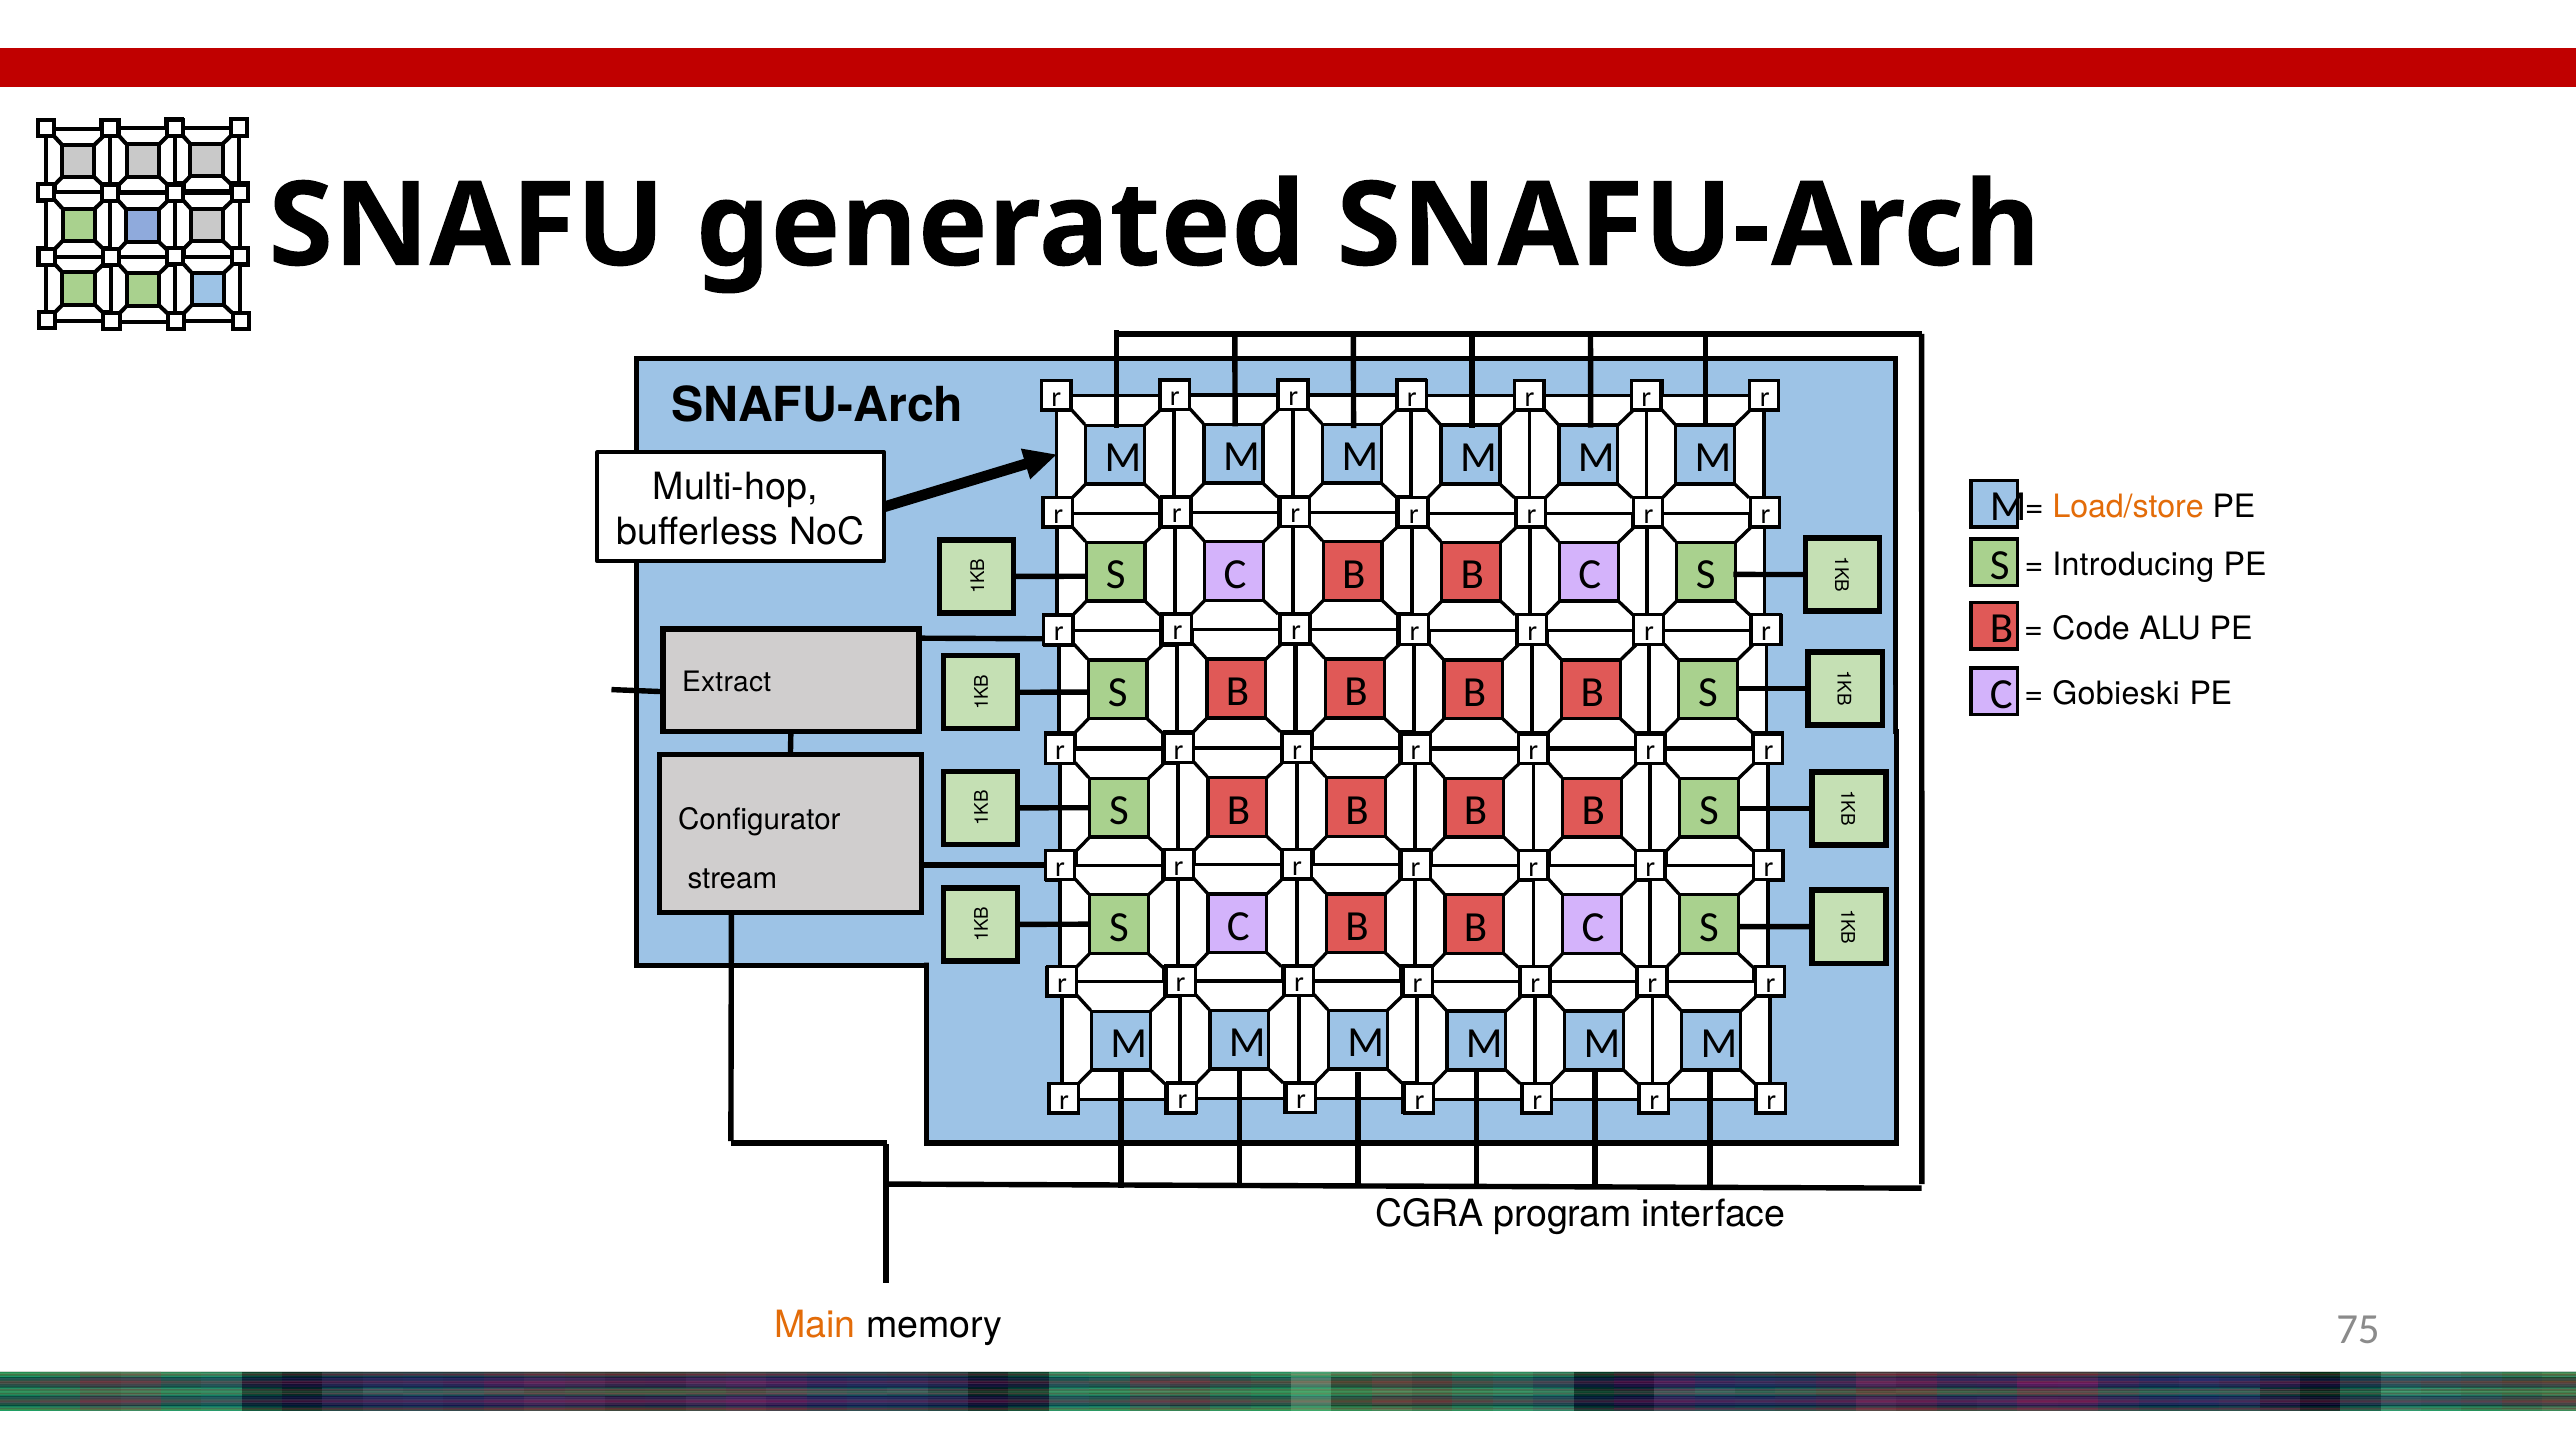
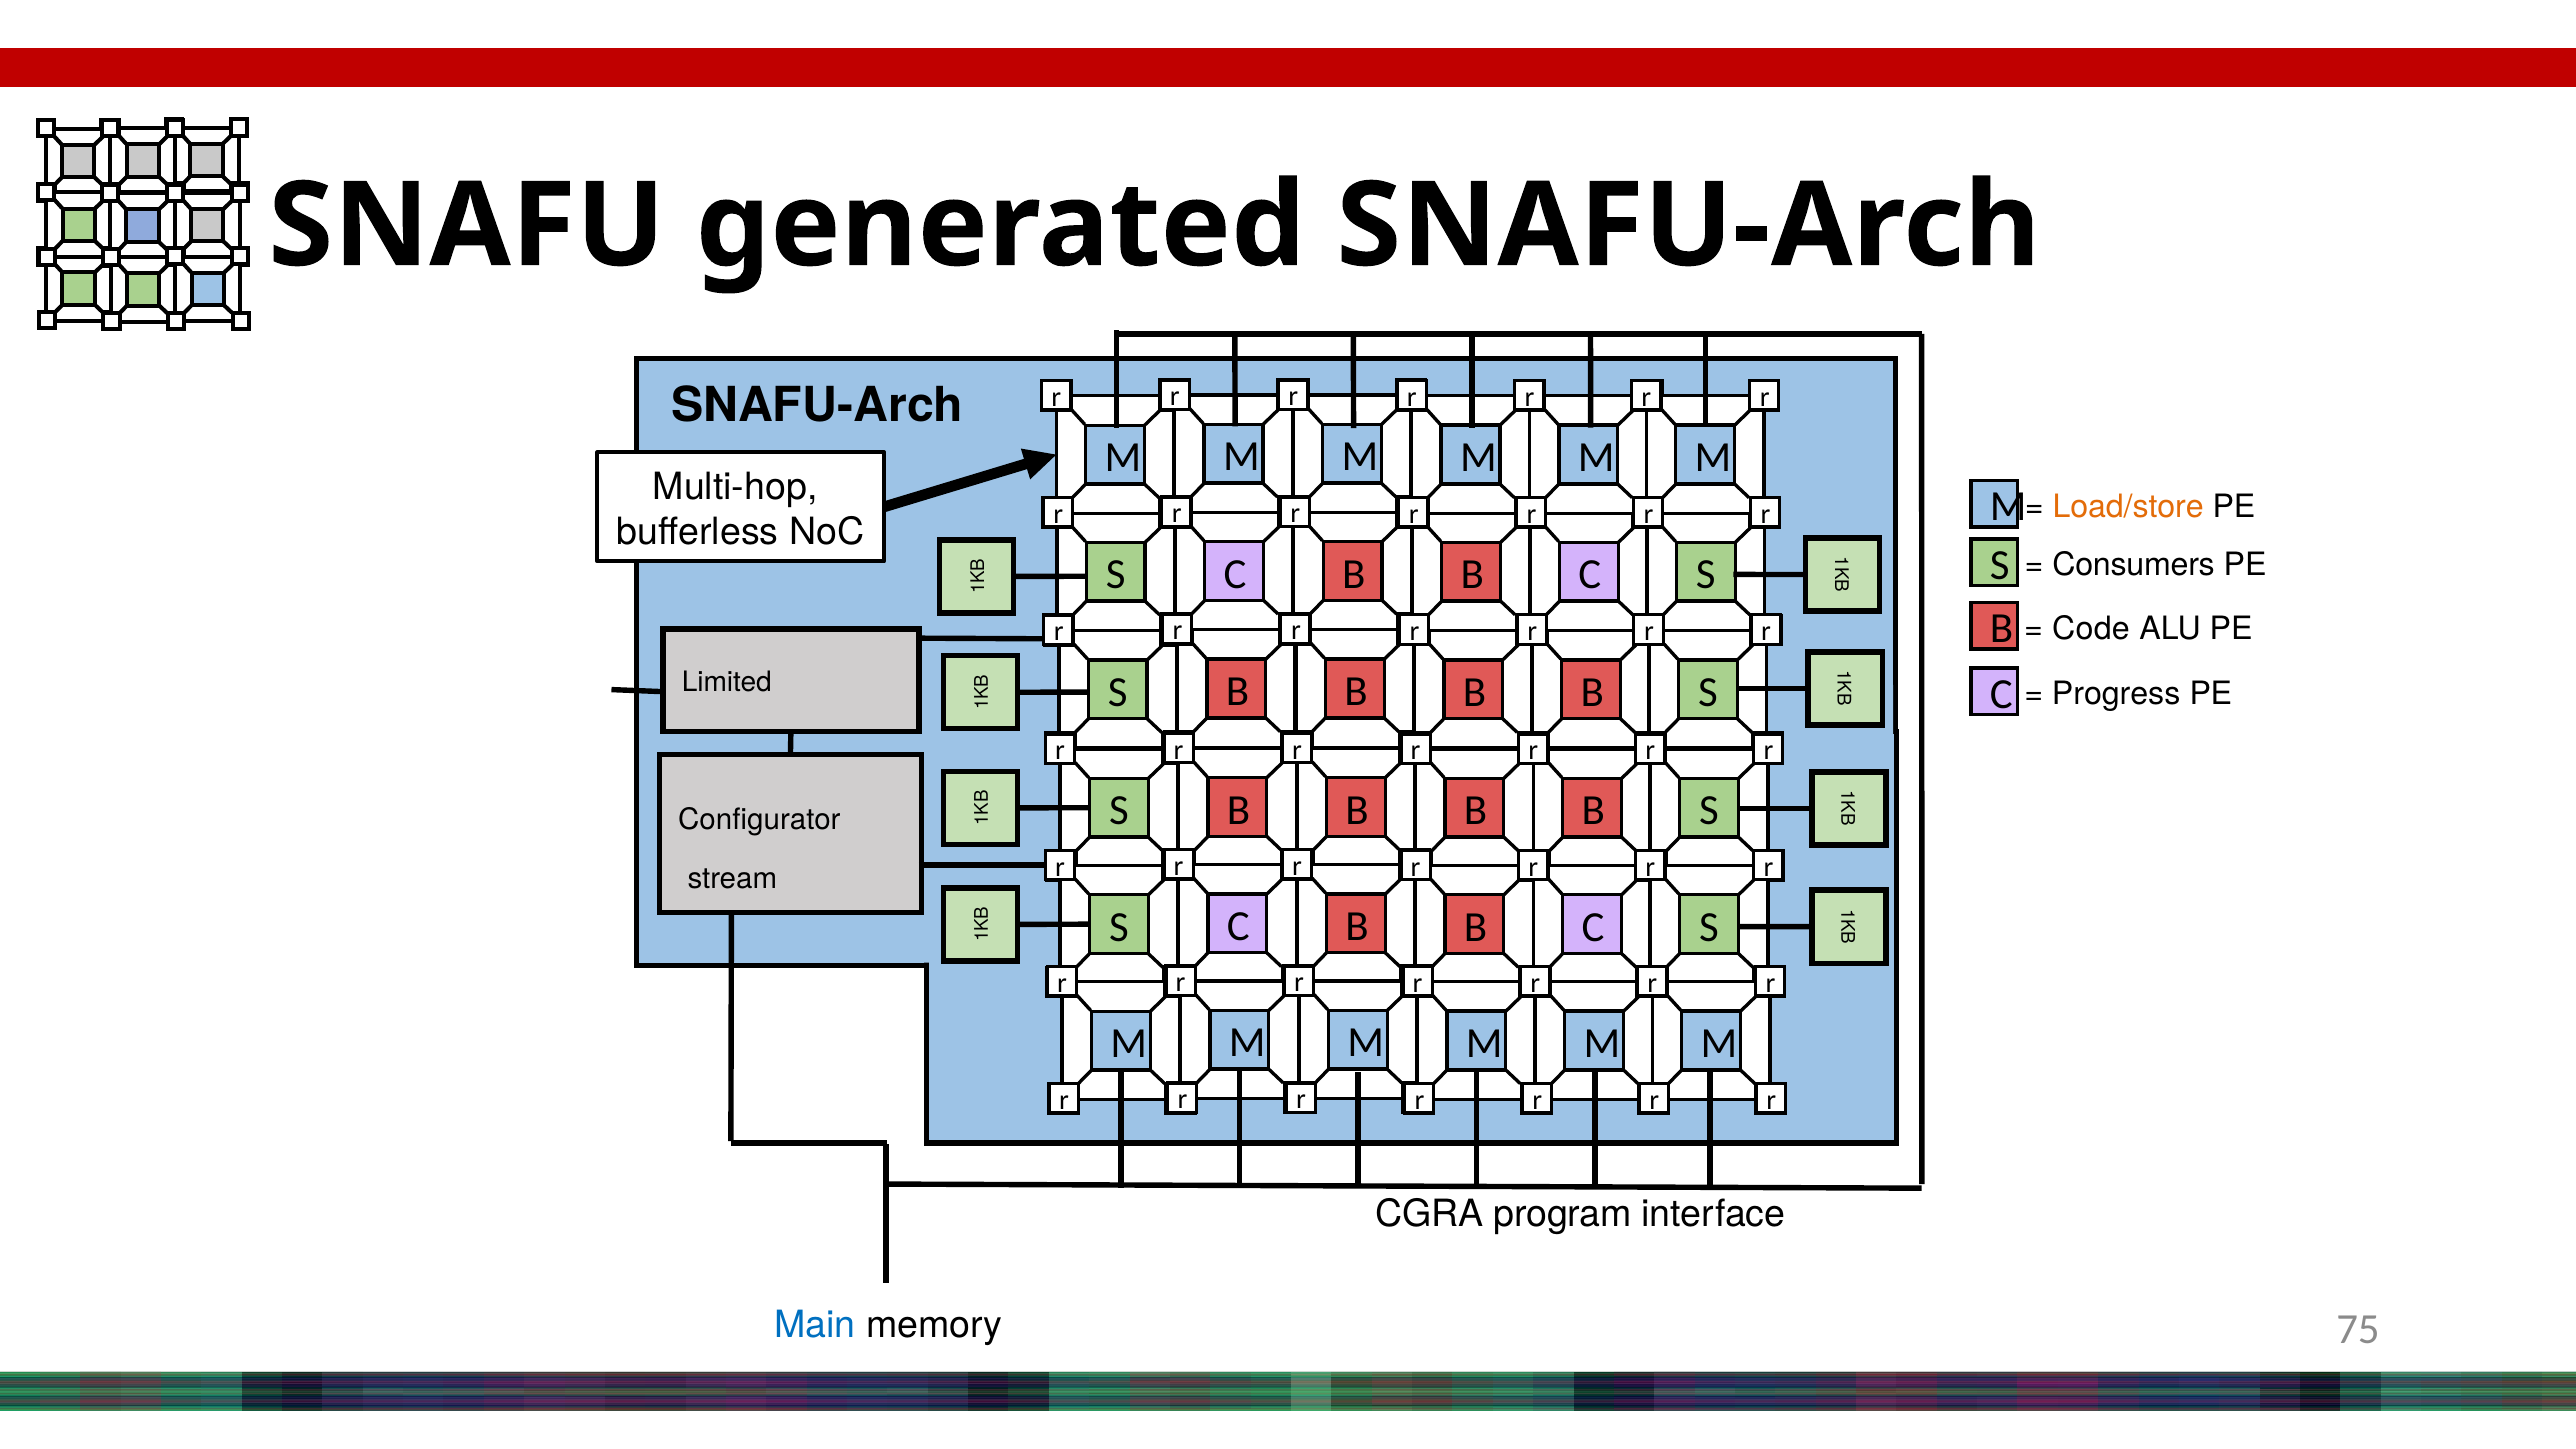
Introducing: Introducing -> Consumers
Extract: Extract -> Limited
Gobieski: Gobieski -> Progress
Main colour: orange -> blue
